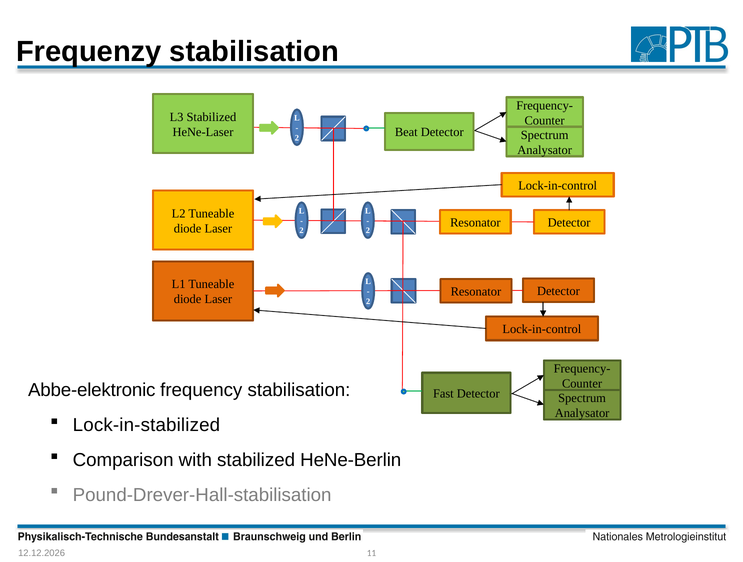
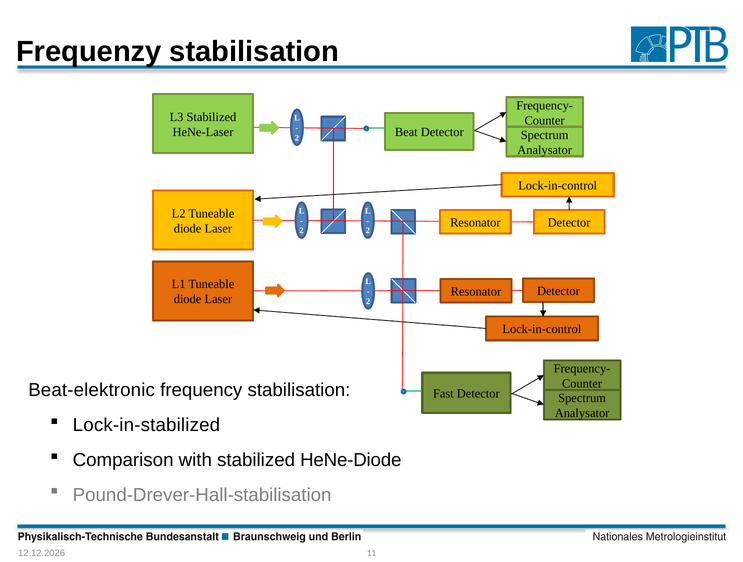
Abbe-elektronic: Abbe-elektronic -> Beat-elektronic
HeNe-Berlin: HeNe-Berlin -> HeNe-Diode
